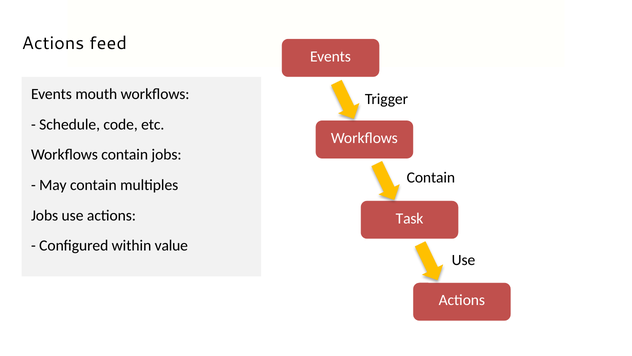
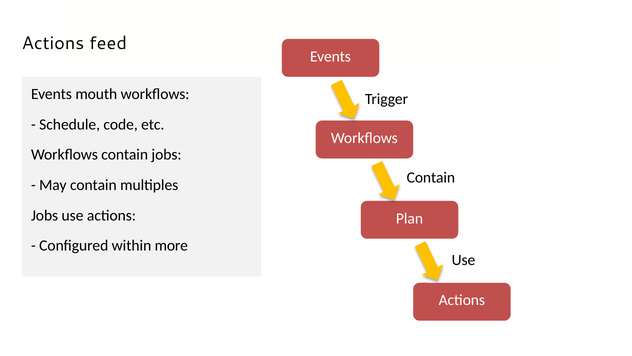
Task: Task -> Plan
value: value -> more
